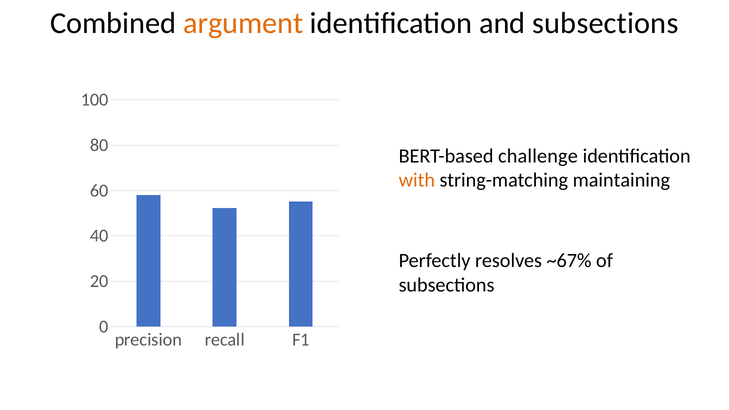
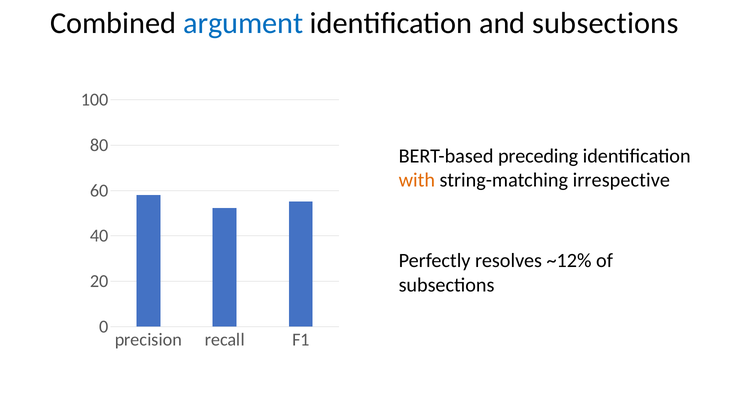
argument colour: orange -> blue
challenge: challenge -> preceding
maintaining: maintaining -> irrespective
~67%: ~67% -> ~12%
